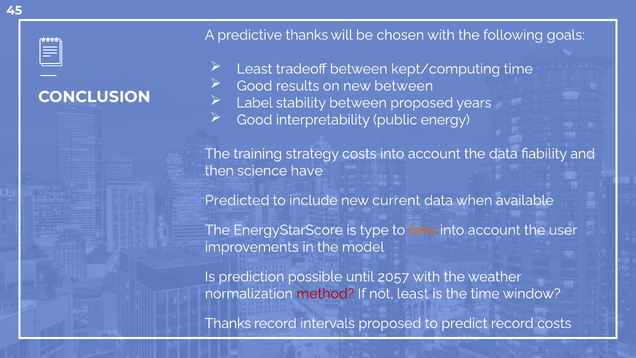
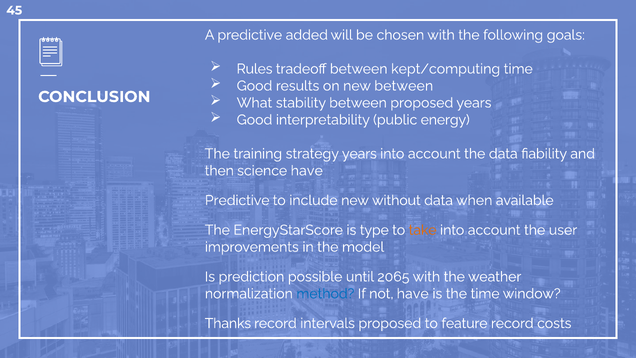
predictive thanks: thanks -> added
Least at (254, 69): Least -> Rules
Label: Label -> What
strategy costs: costs -> years
Predicted at (237, 200): Predicted -> Predictive
current: current -> without
2057: 2057 -> 2065
method colour: red -> blue
not least: least -> have
predict: predict -> feature
